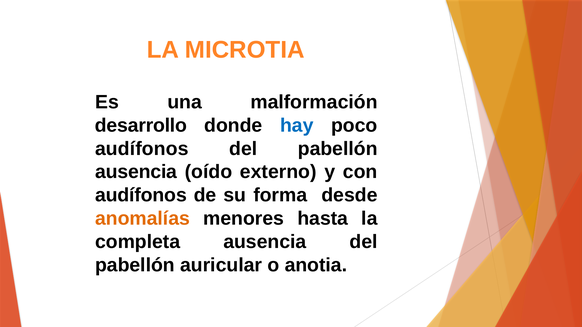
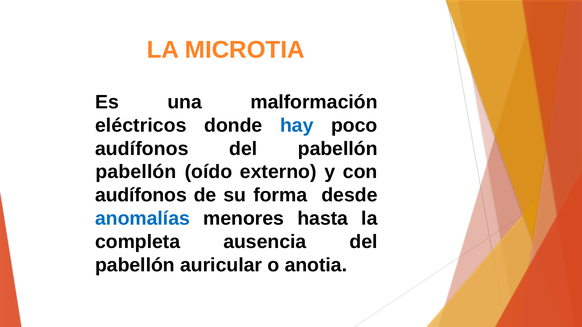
desarrollo: desarrollo -> eléctricos
ausencia at (136, 172): ausencia -> pabellón
anomalías colour: orange -> blue
